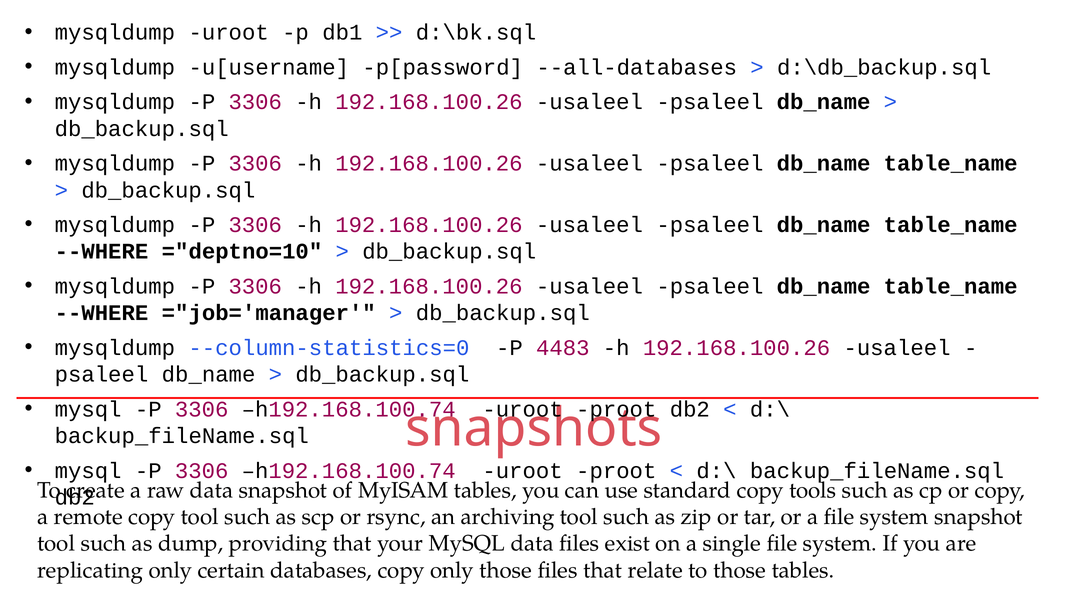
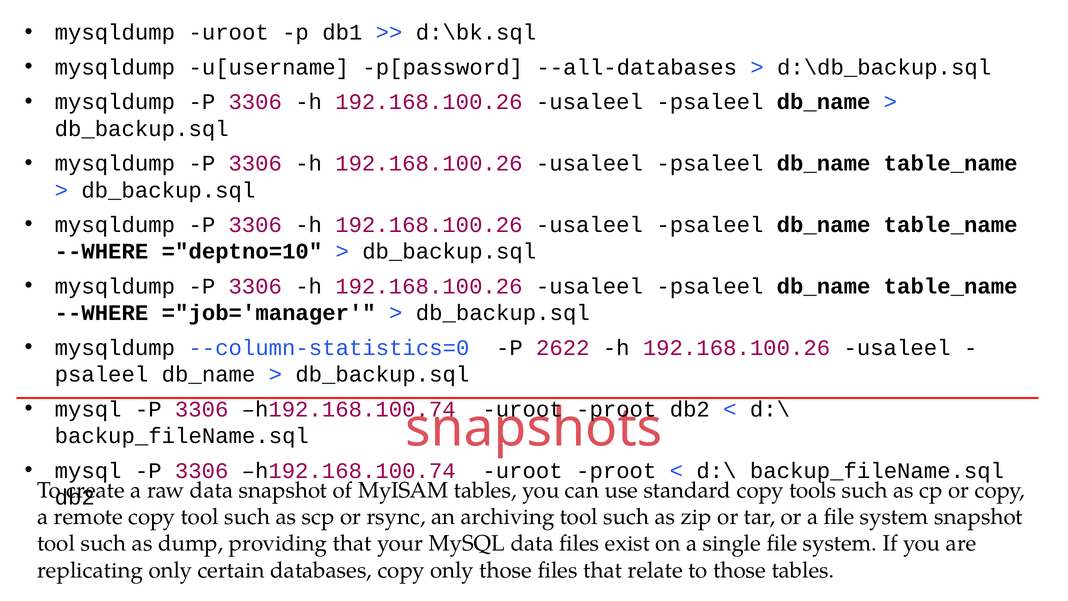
4483: 4483 -> 2622
